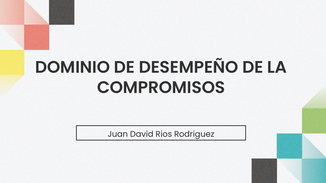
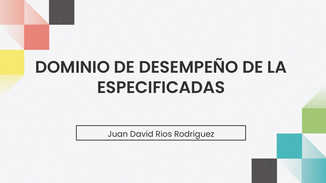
COMPROMISOS: COMPROMISOS -> ESPECIFICADAS
